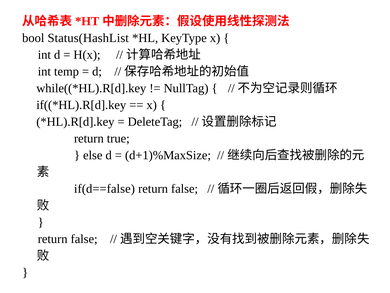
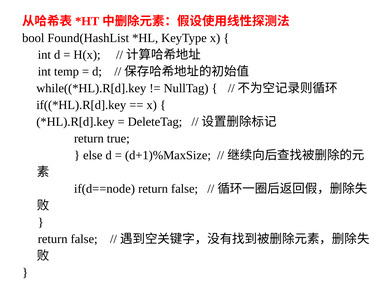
Status(HashList: Status(HashList -> Found(HashList
if(d==false: if(d==false -> if(d==node
